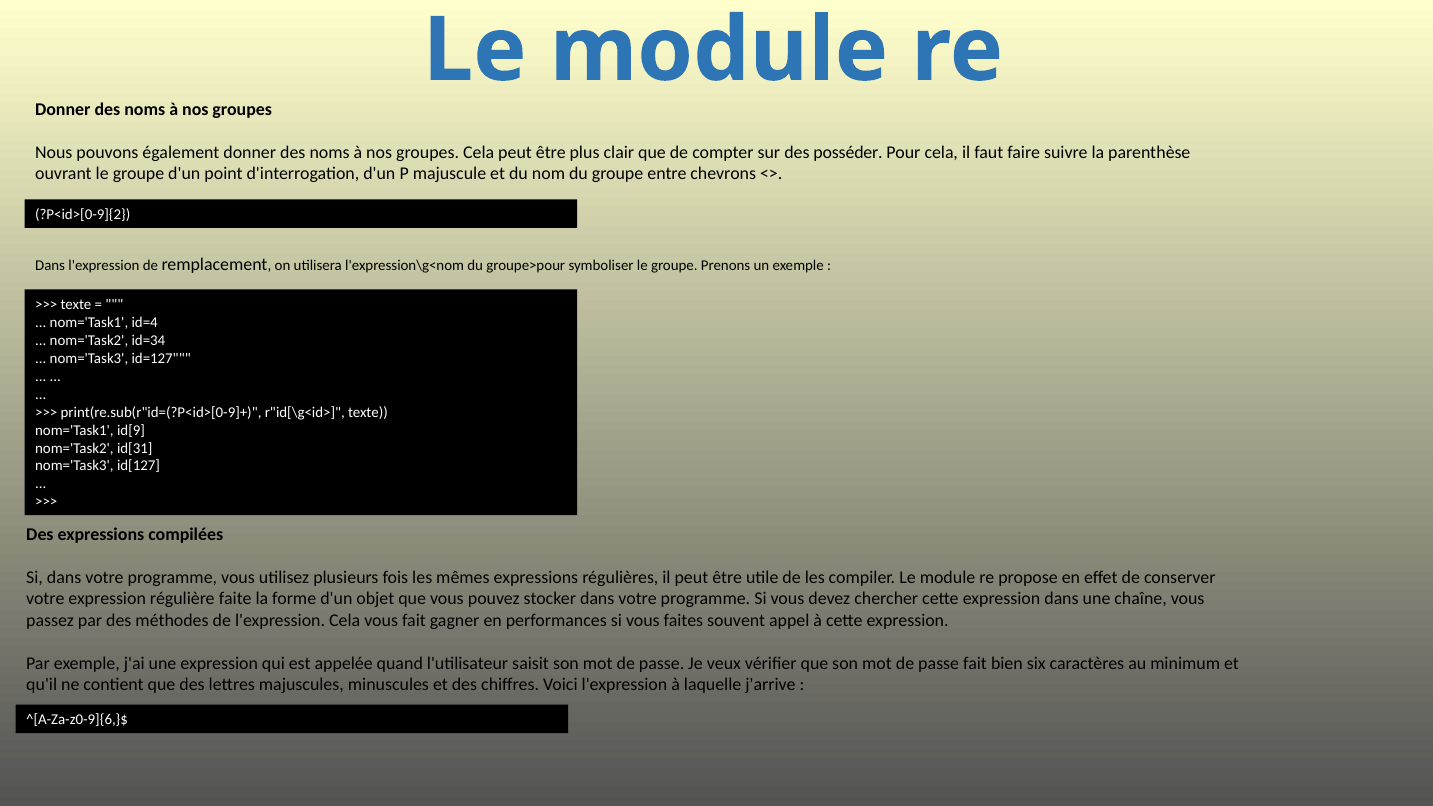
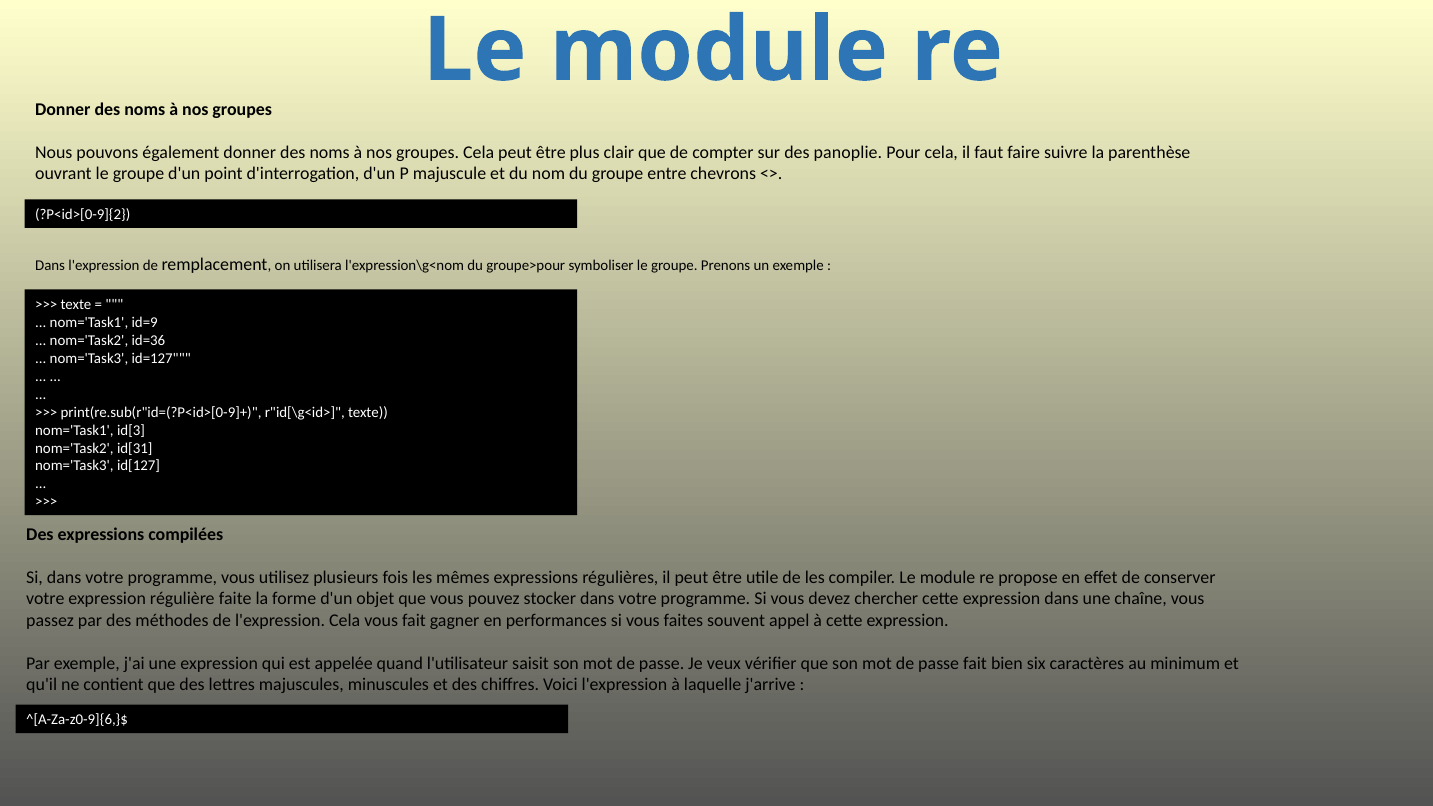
posséder: posséder -> panoplie
id=4: id=4 -> id=9
id=34: id=34 -> id=36
id[9: id[9 -> id[3
